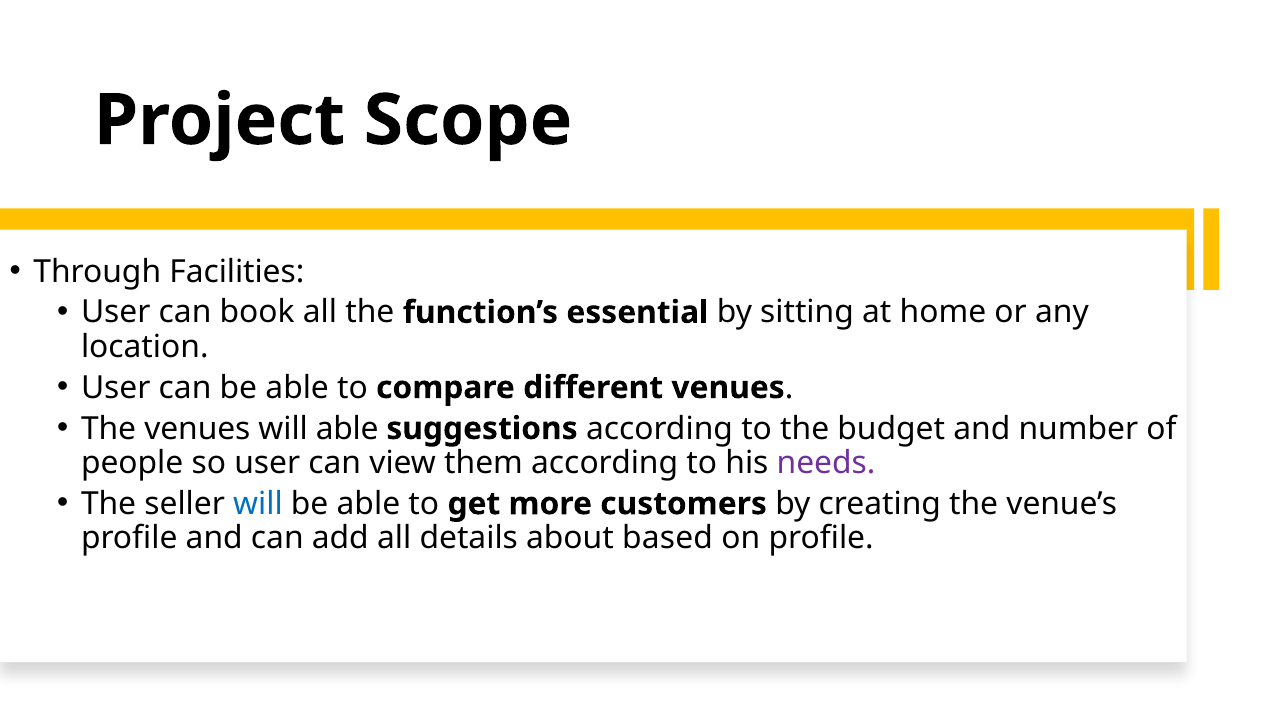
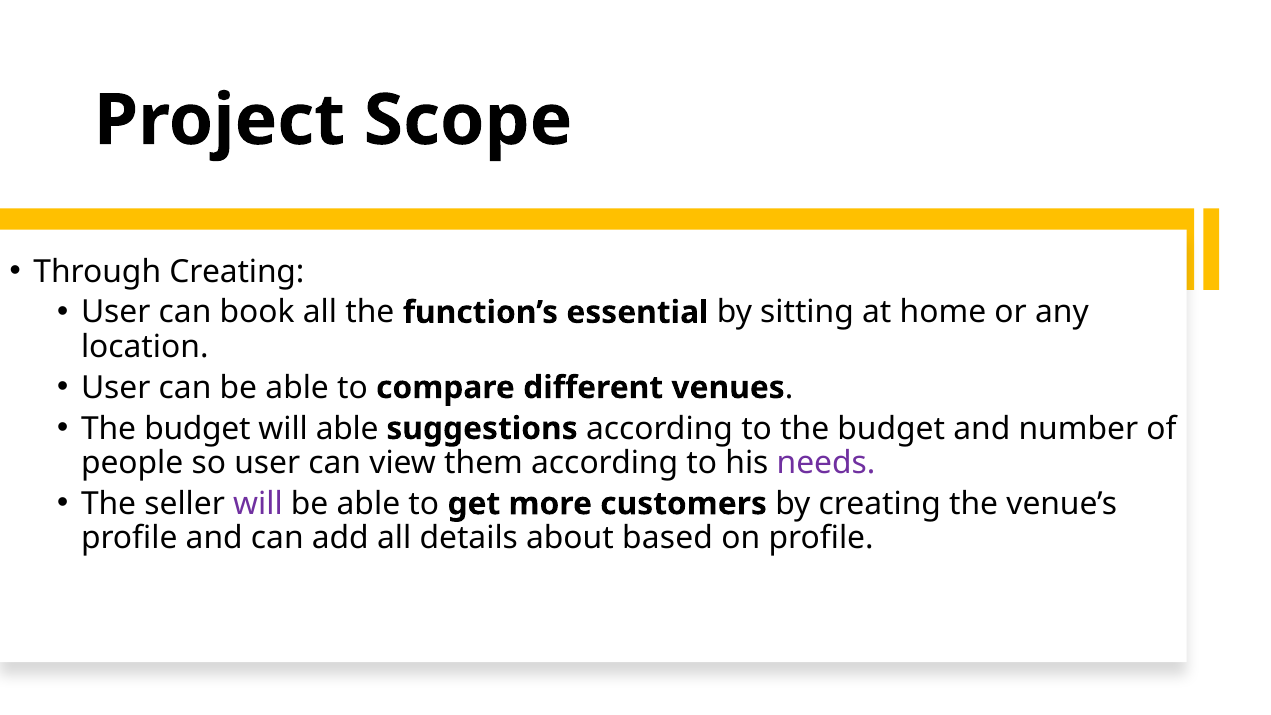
Through Facilities: Facilities -> Creating
venues at (197, 429): venues -> budget
will at (258, 504) colour: blue -> purple
